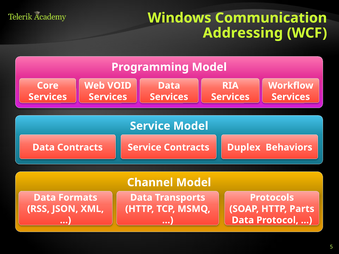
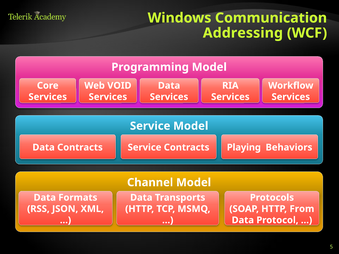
Duplex: Duplex -> Playing
Parts: Parts -> From
